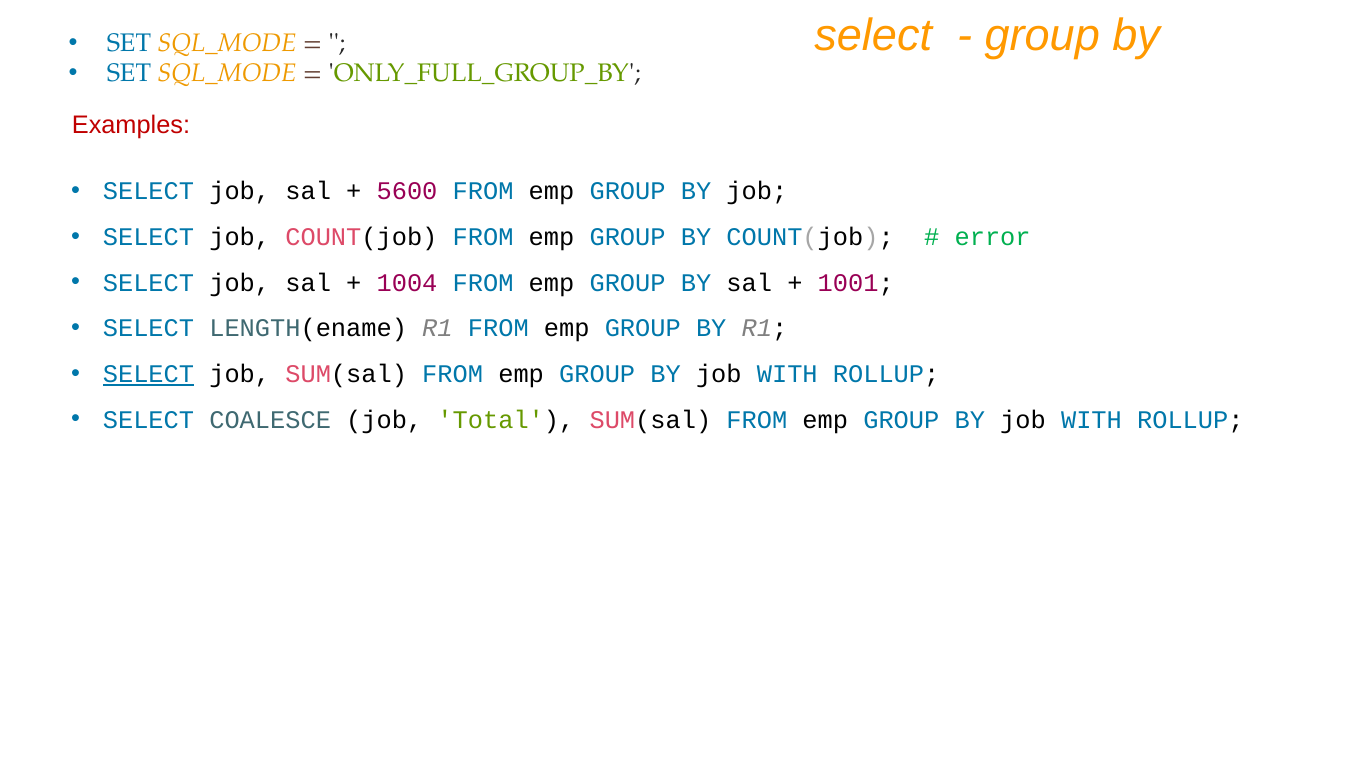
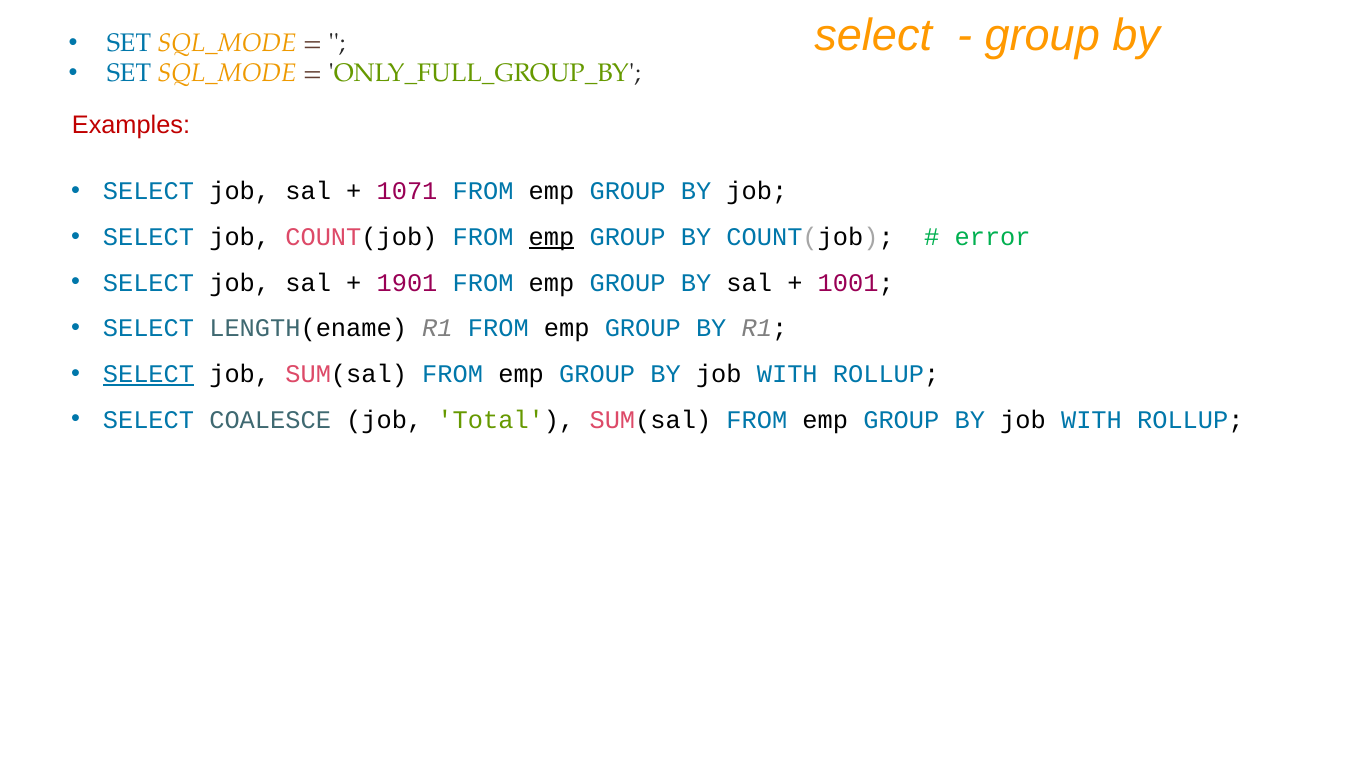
5600: 5600 -> 1071
emp at (552, 237) underline: none -> present
1004: 1004 -> 1901
